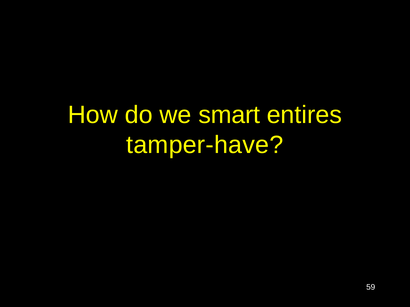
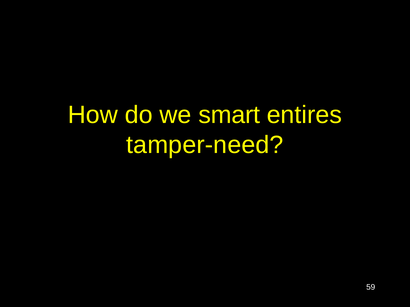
tamper-have: tamper-have -> tamper-need
